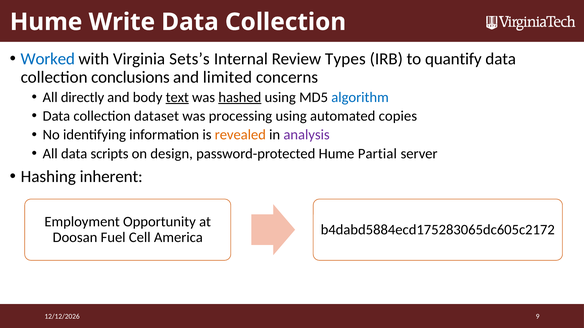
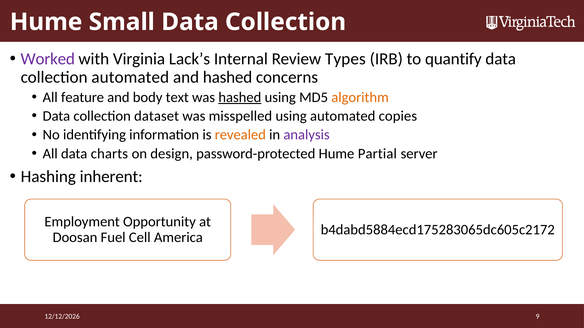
Write: Write -> Small
Worked colour: blue -> purple
Sets’s: Sets’s -> Lack’s
collection conclusions: conclusions -> automated
and limited: limited -> hashed
directly: directly -> feature
text underline: present -> none
algorithm colour: blue -> orange
processing: processing -> misspelled
scripts: scripts -> charts
